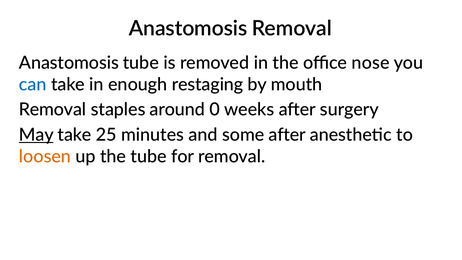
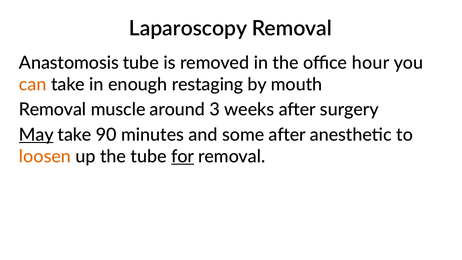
Anastomosis at (188, 29): Anastomosis -> Laparoscopy
nose: nose -> hour
can colour: blue -> orange
staples: staples -> muscle
0: 0 -> 3
25: 25 -> 90
for underline: none -> present
